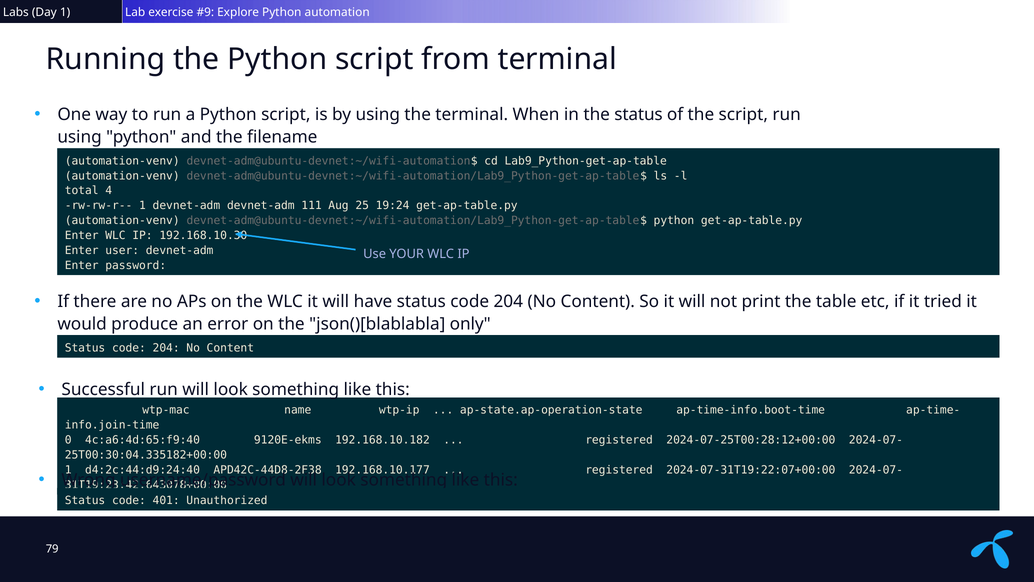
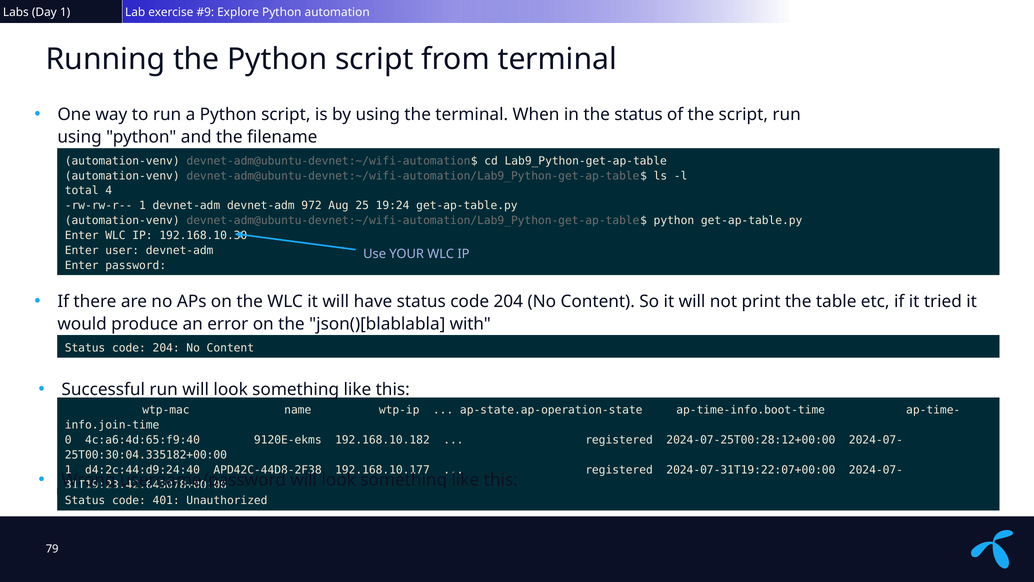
111: 111 -> 972
only: only -> with
